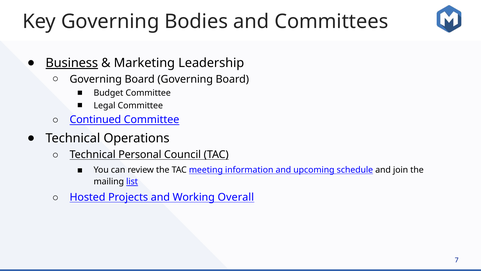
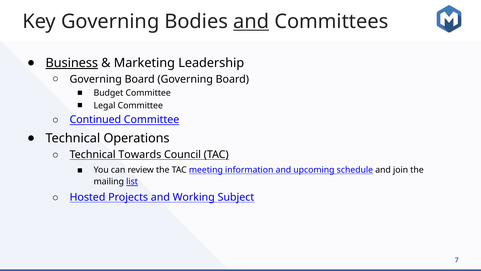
and at (251, 22) underline: none -> present
Personal: Personal -> Towards
Overall: Overall -> Subject
